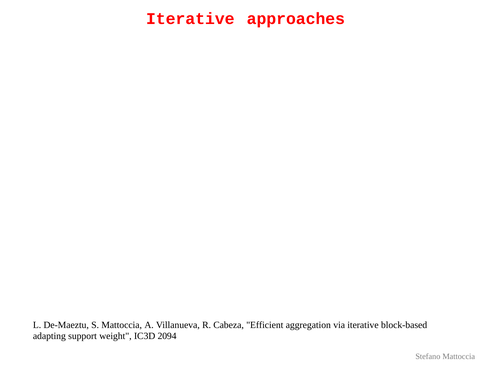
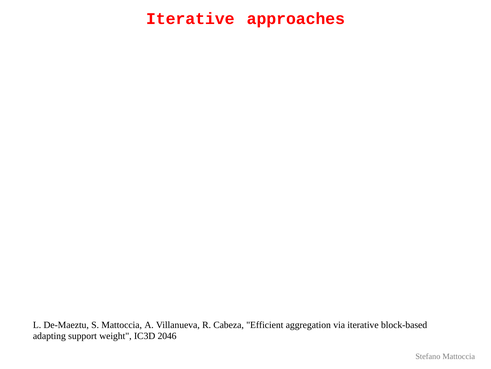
2094: 2094 -> 2046
